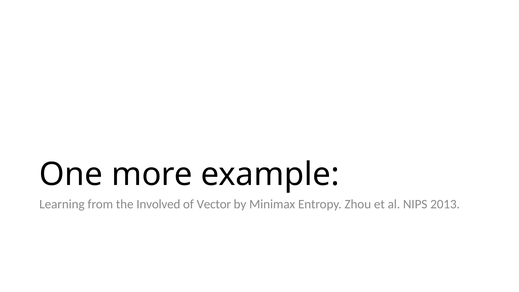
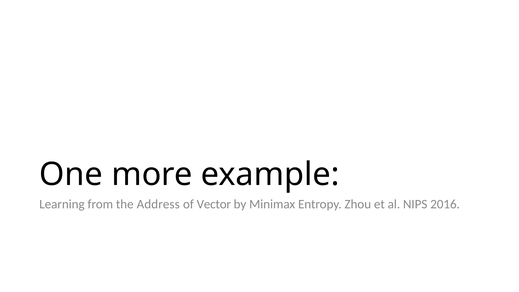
Involved: Involved -> Address
2013: 2013 -> 2016
